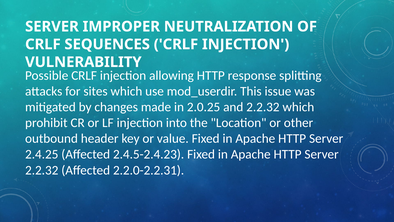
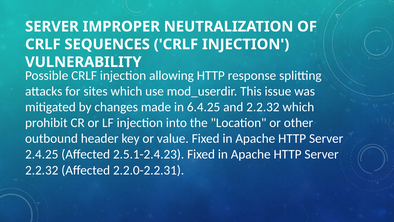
2.0.25: 2.0.25 -> 6.4.25
2.4.5-2.4.23: 2.4.5-2.4.23 -> 2.5.1-2.4.23
